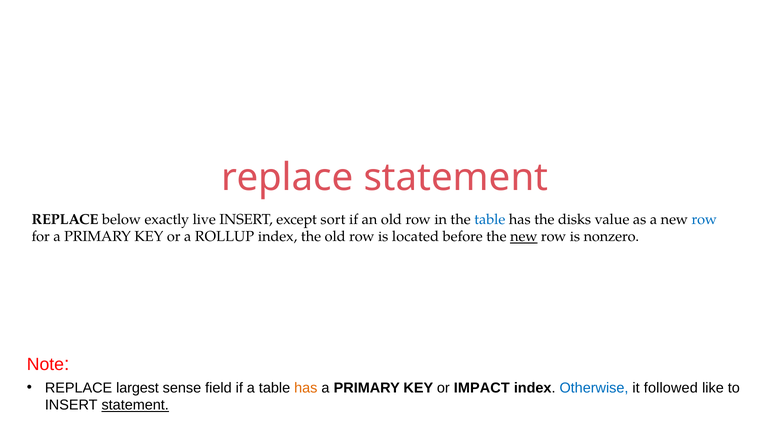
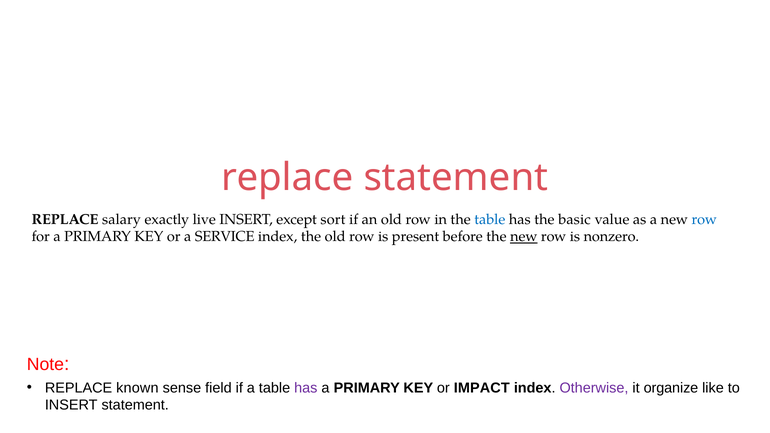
below: below -> salary
disks: disks -> basic
ROLLUP: ROLLUP -> SERVICE
located: located -> present
largest: largest -> known
has at (306, 388) colour: orange -> purple
Otherwise colour: blue -> purple
followed: followed -> organize
statement at (135, 405) underline: present -> none
